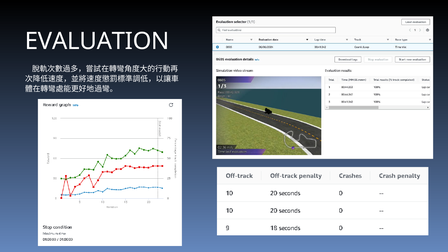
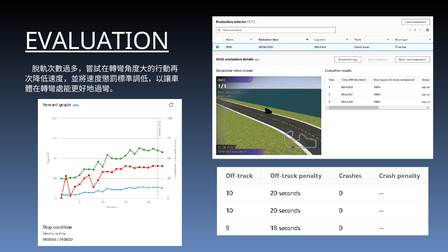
EVALUATION underline: none -> present
